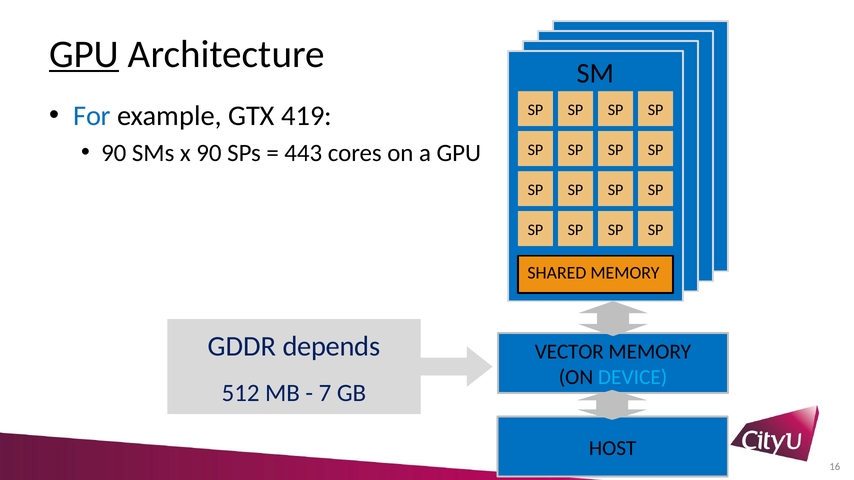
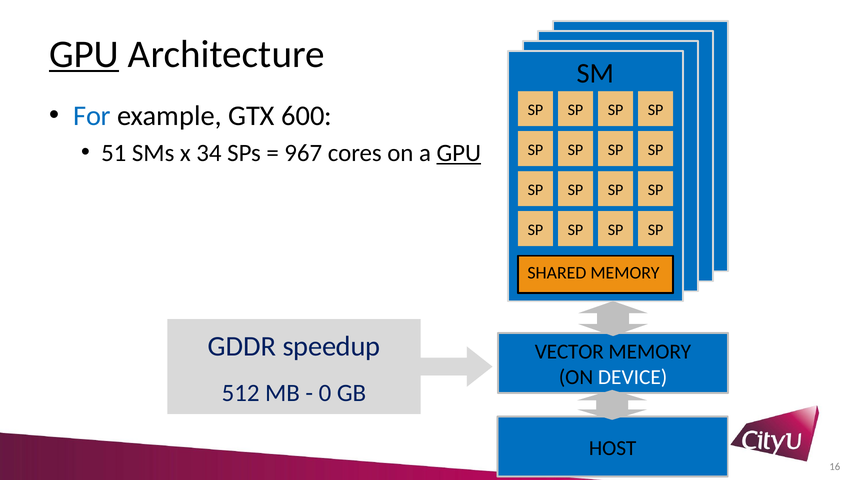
419: 419 -> 600
90 at (114, 153): 90 -> 51
x 90: 90 -> 34
443: 443 -> 967
GPU at (459, 153) underline: none -> present
depends: depends -> speedup
DEVICE colour: light blue -> white
7: 7 -> 0
